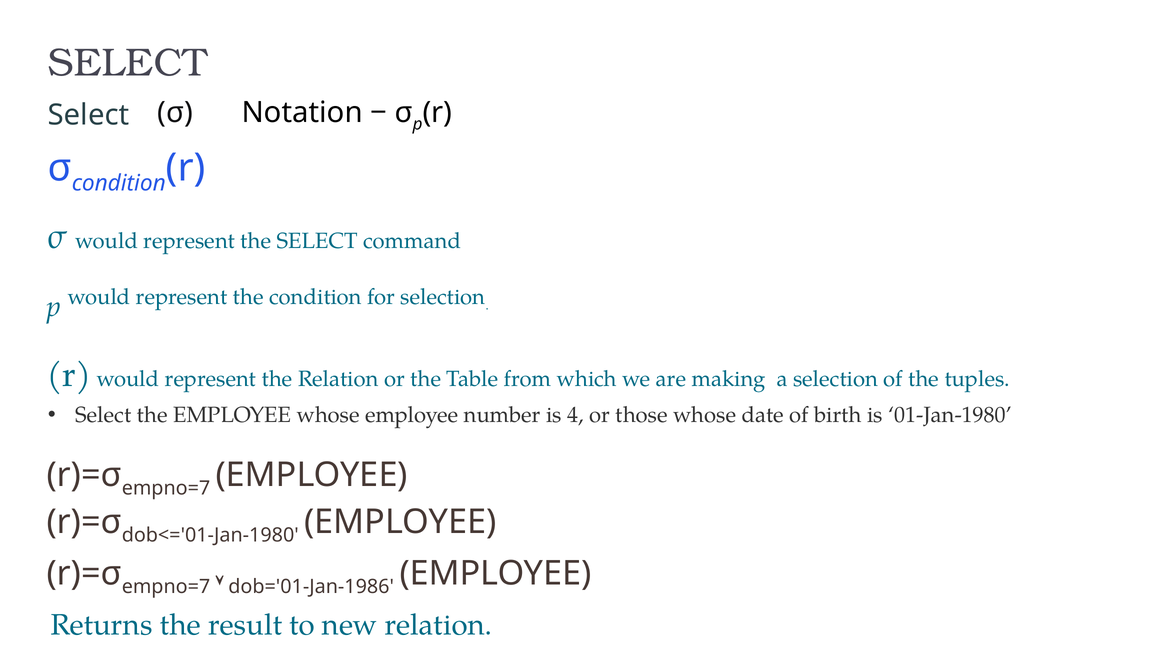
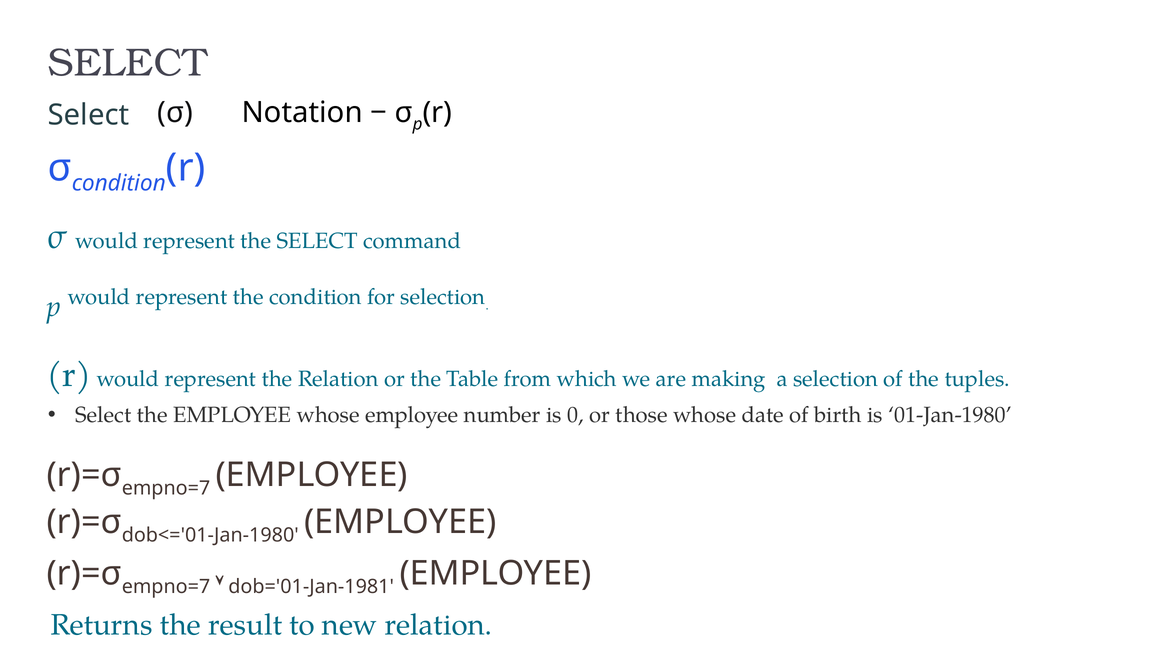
4: 4 -> 0
dob='01-Jan-1986: dob='01-Jan-1986 -> dob='01-Jan-1981
